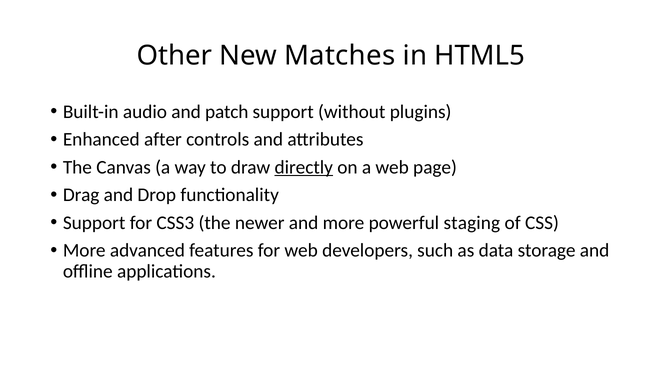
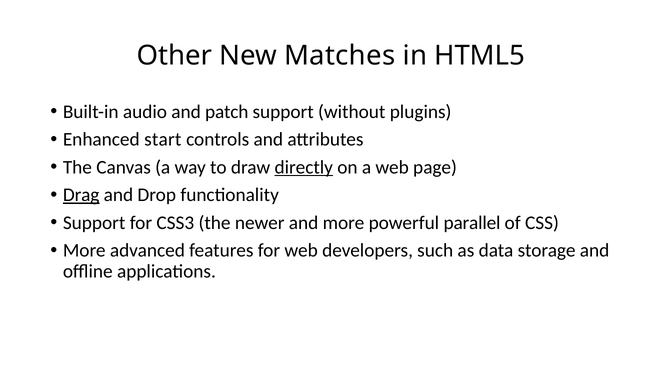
after: after -> start
Drag underline: none -> present
staging: staging -> parallel
